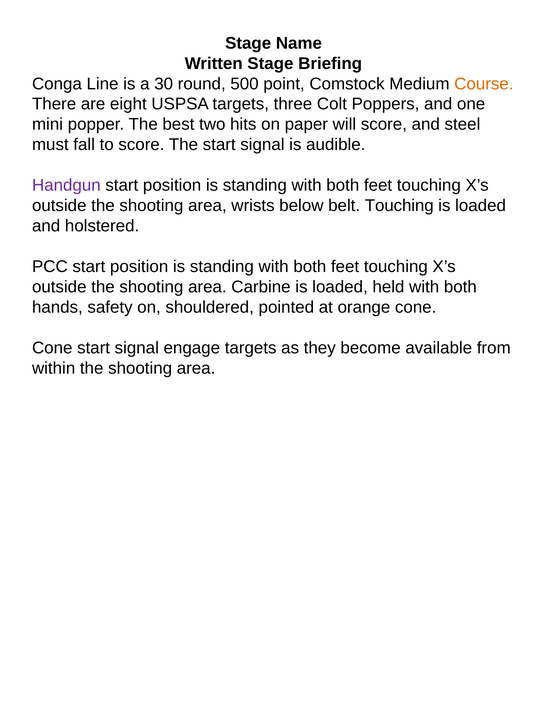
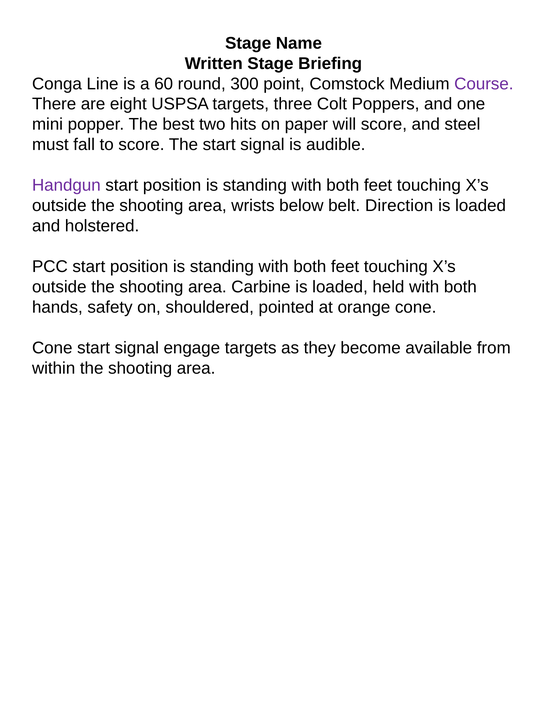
30: 30 -> 60
500: 500 -> 300
Course colour: orange -> purple
belt Touching: Touching -> Direction
